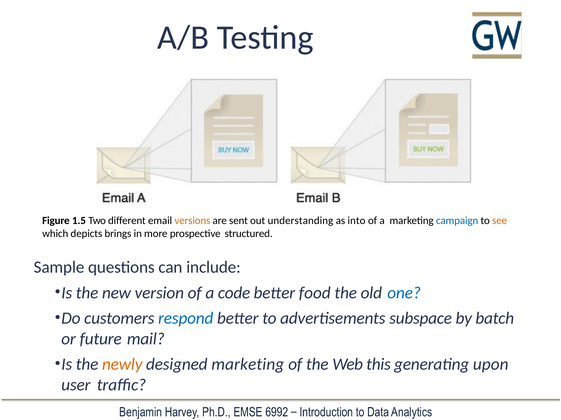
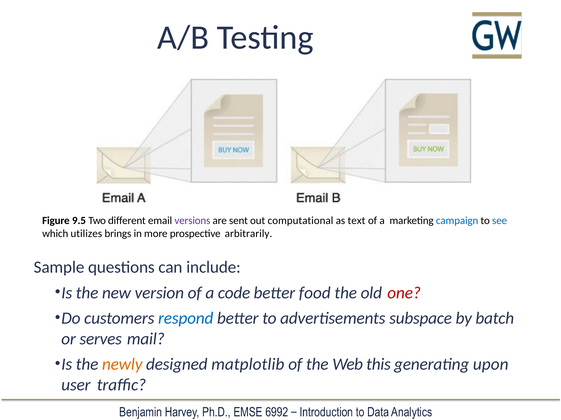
1.5: 1.5 -> 9.5
versions colour: orange -> purple
understanding: understanding -> computational
into: into -> text
see colour: orange -> blue
depicts: depicts -> utilizes
structured: structured -> arbitrarily
one colour: blue -> red
future: future -> serves
designed marketing: marketing -> matplotlib
